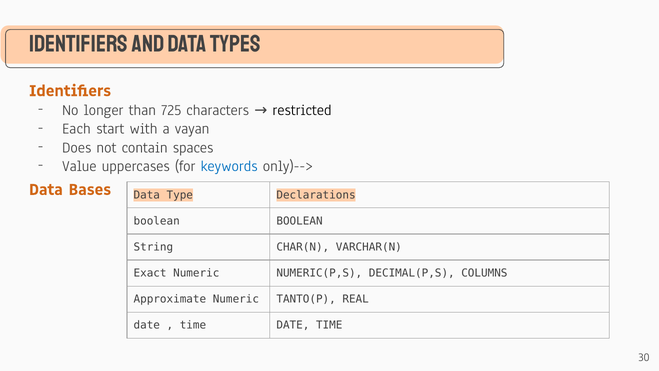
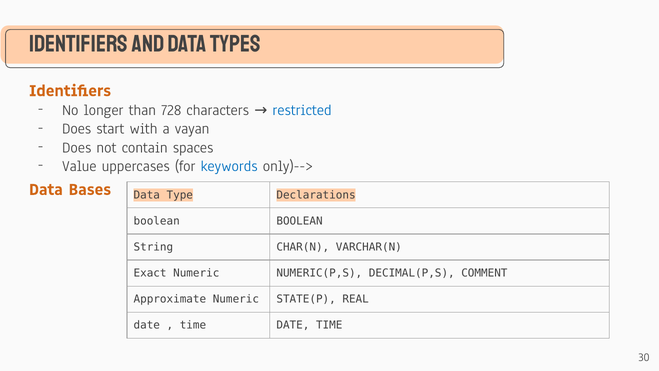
725: 725 -> 728
restricted colour: black -> blue
Each at (76, 129): Each -> Does
COLUMNS: COLUMNS -> COMMENT
TANTO(P: TANTO(P -> STATE(P
